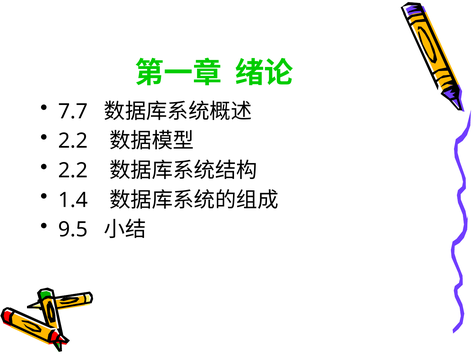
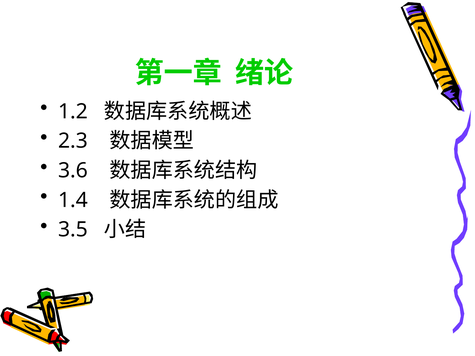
7.7: 7.7 -> 1.2
2.2 at (73, 141): 2.2 -> 2.3
2.2 at (73, 171): 2.2 -> 3.6
9.5: 9.5 -> 3.5
